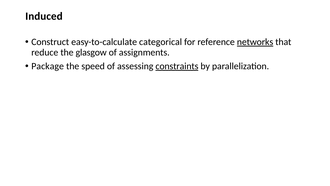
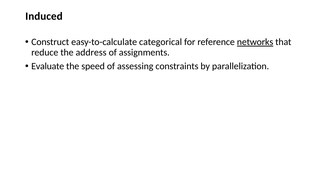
glasgow: glasgow -> address
Package: Package -> Evaluate
constraints underline: present -> none
